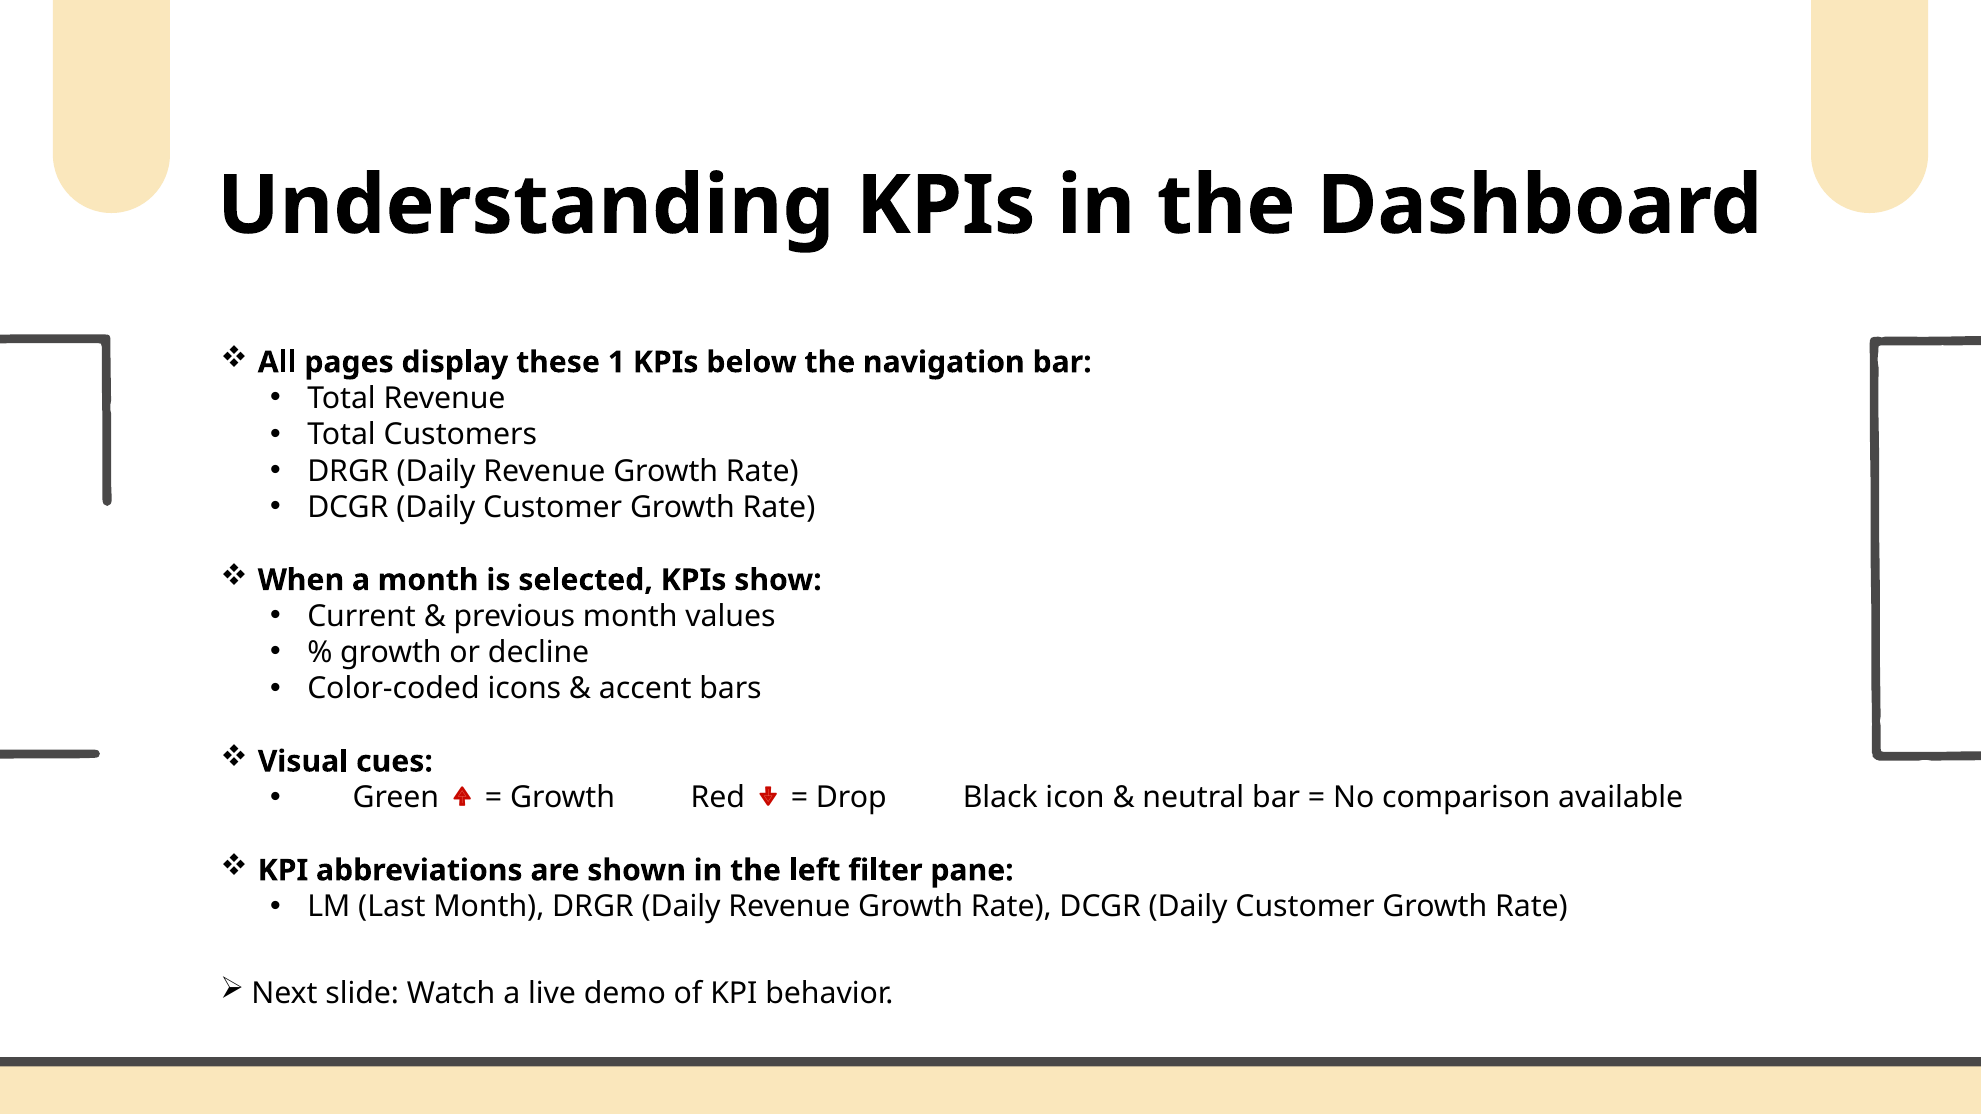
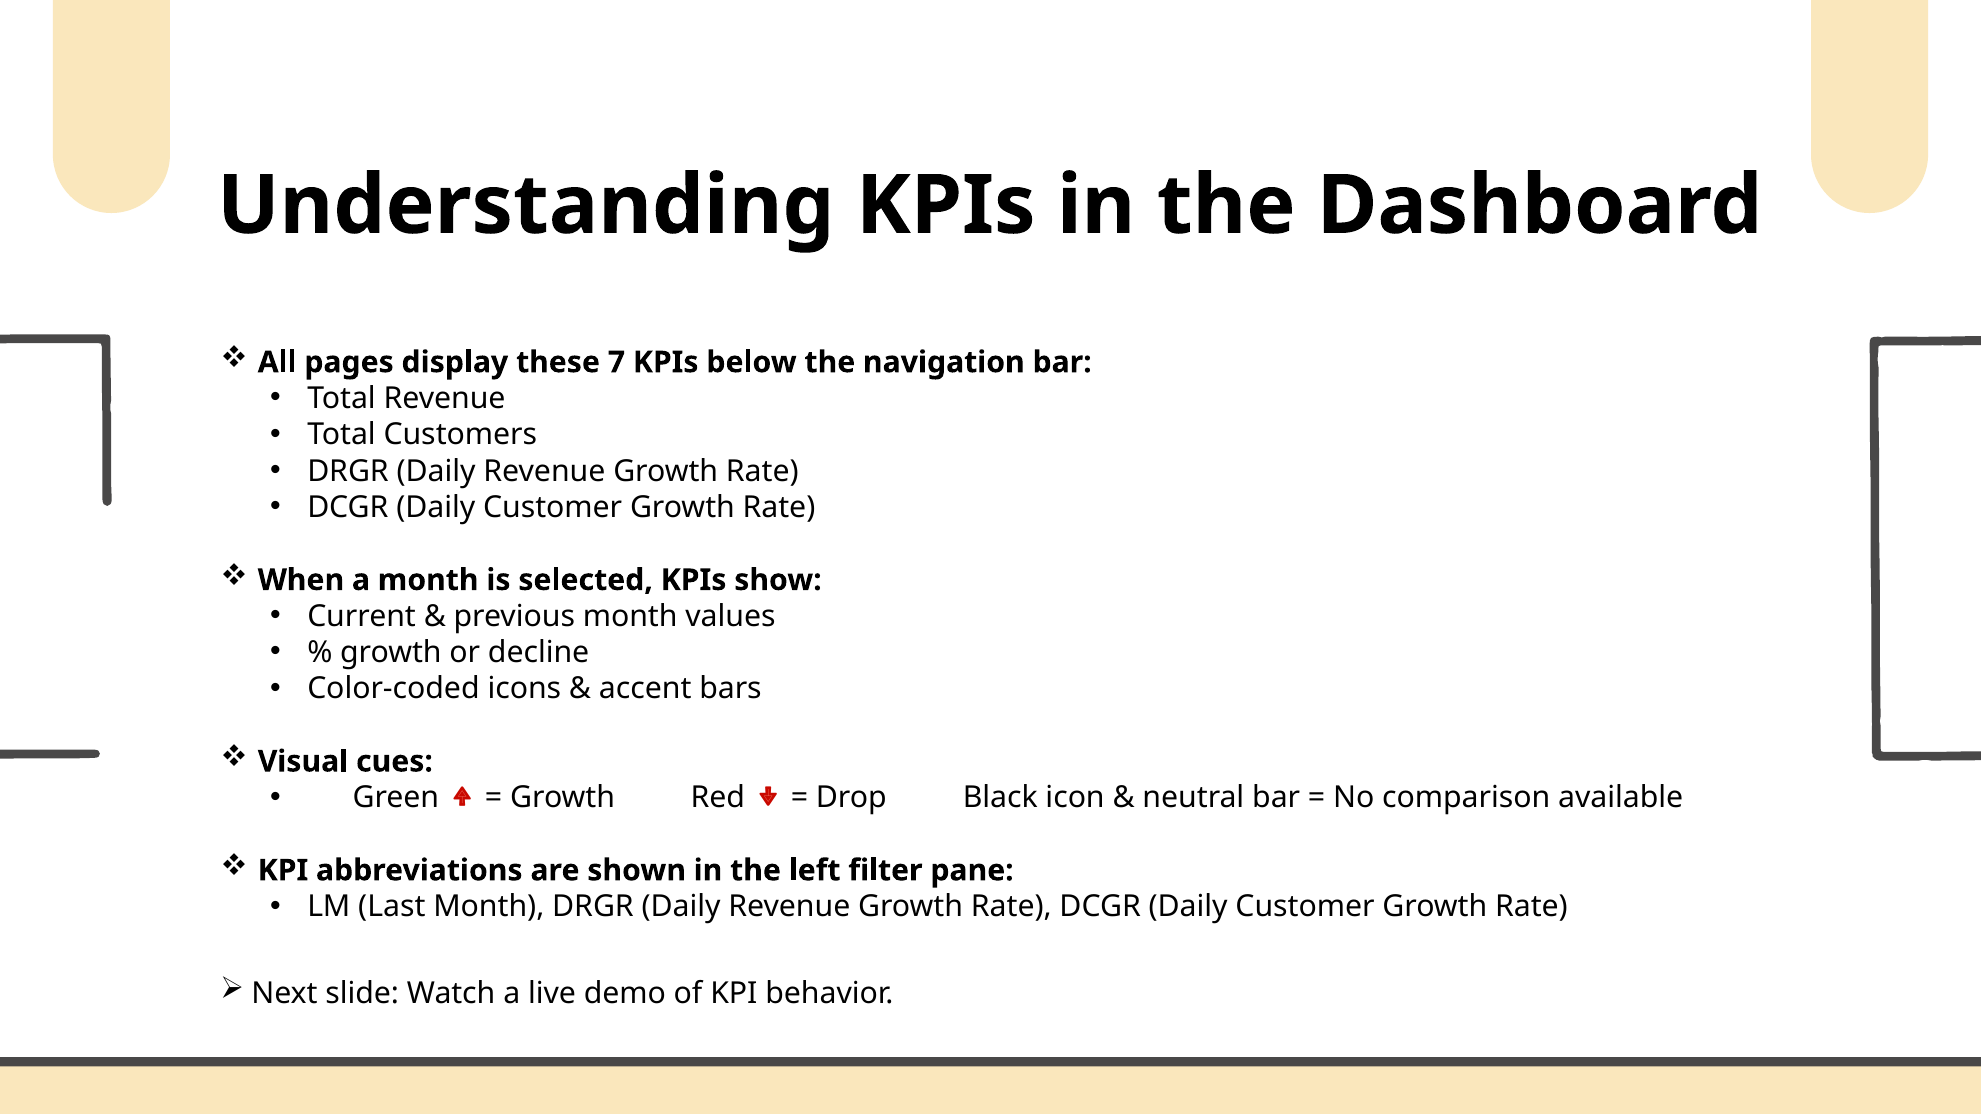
1: 1 -> 7
